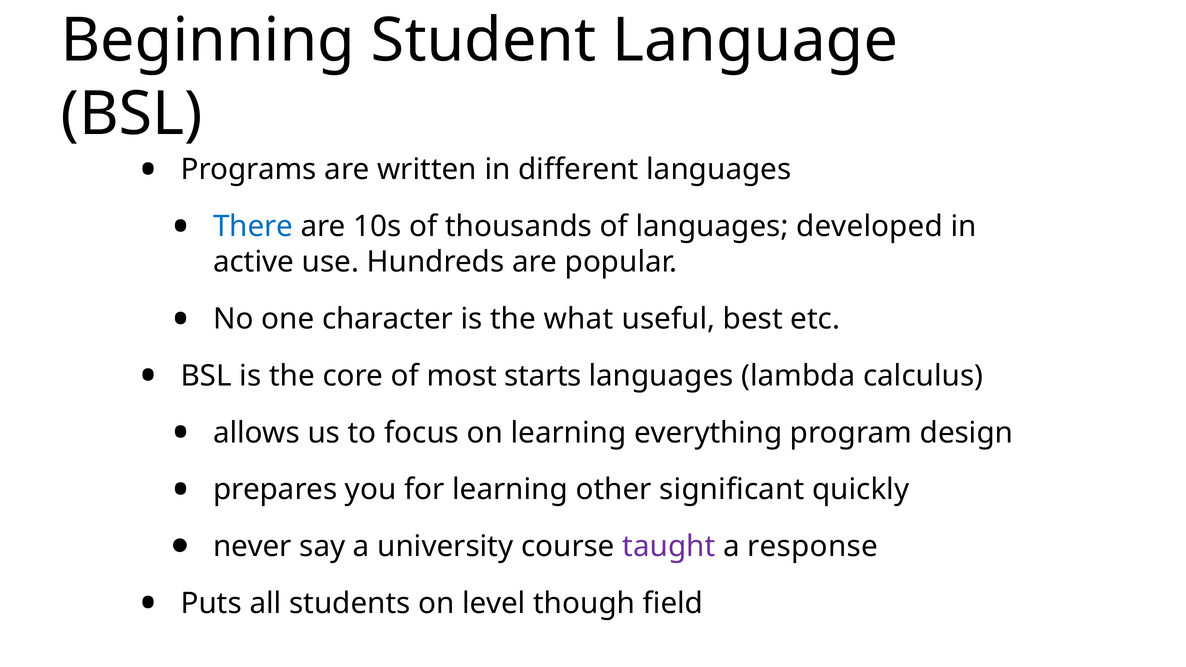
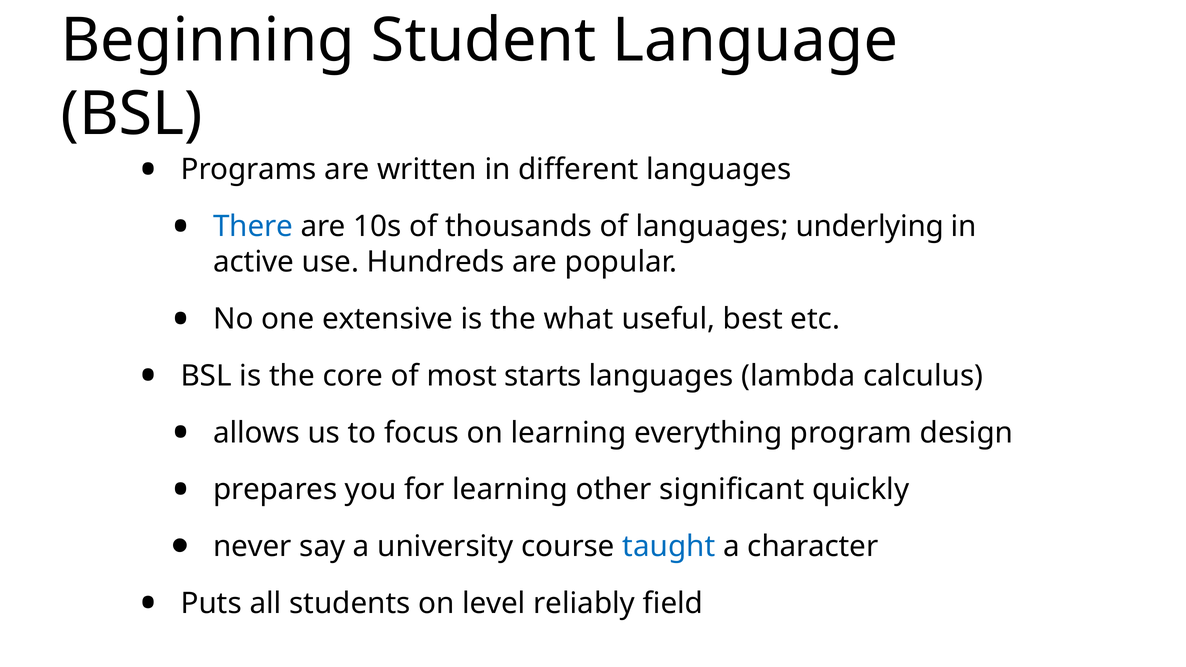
developed: developed -> underlying
character: character -> extensive
taught colour: purple -> blue
response: response -> character
though: though -> reliably
